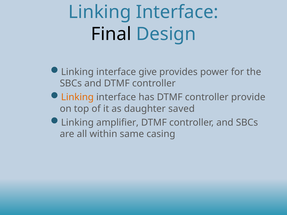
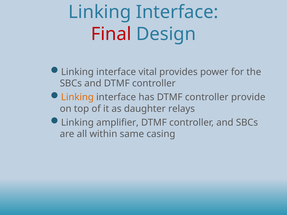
Final colour: black -> red
give: give -> vital
saved: saved -> relays
